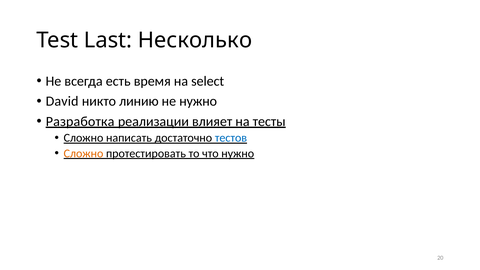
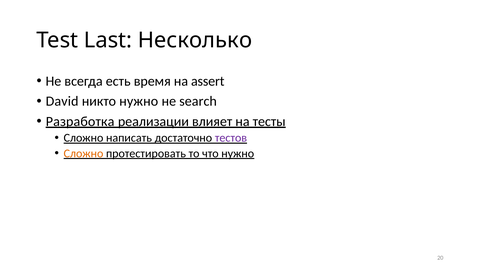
select: select -> assert
никто линию: линию -> нужно
не нужно: нужно -> search
тестов colour: blue -> purple
